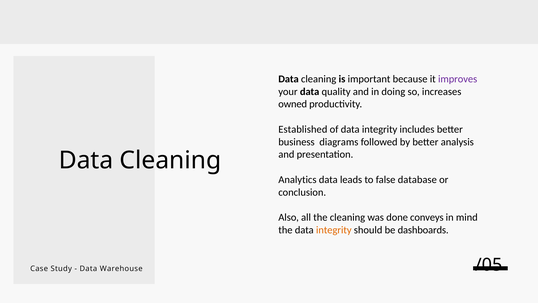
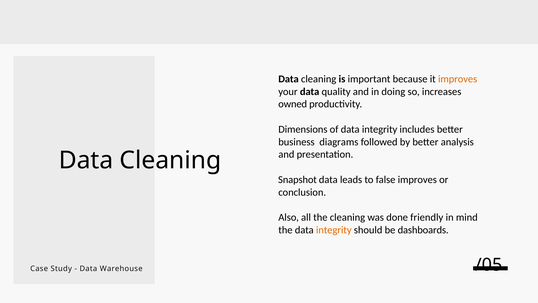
improves at (458, 79) colour: purple -> orange
Established: Established -> Dimensions
Analytics: Analytics -> Snapshot
false database: database -> improves
conveys: conveys -> friendly
